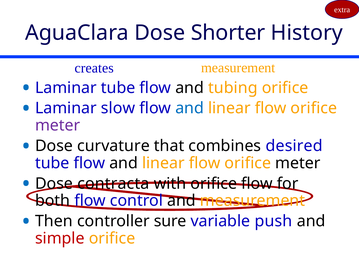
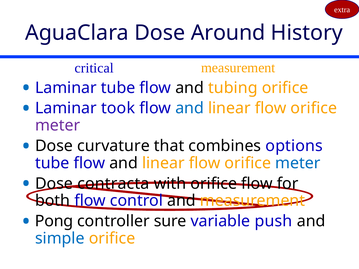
Shorter: Shorter -> Around
creates: creates -> critical
slow: slow -> took
desired: desired -> options
meter at (298, 163) colour: black -> blue
Then: Then -> Pong
simple colour: red -> blue
